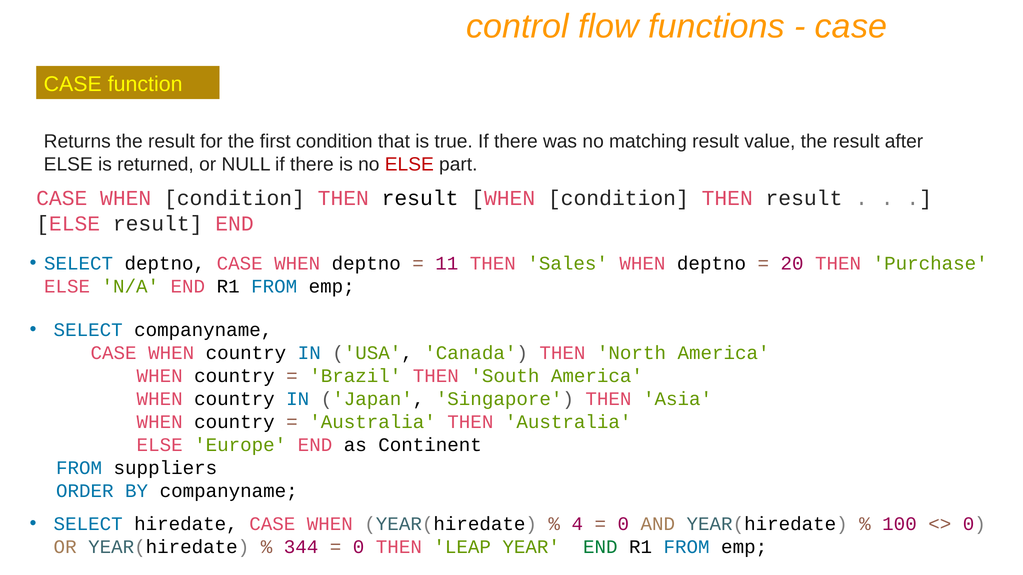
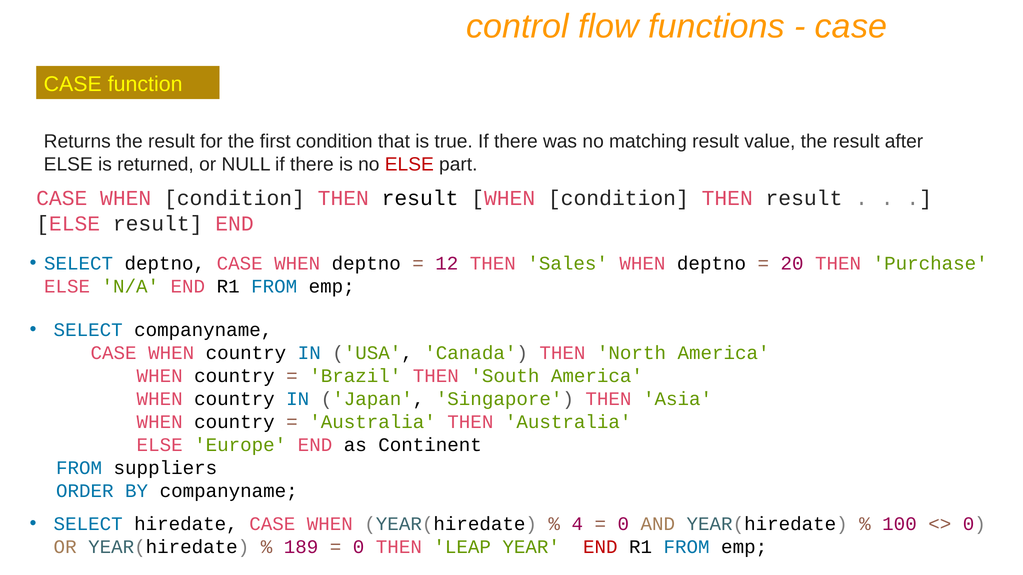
11: 11 -> 12
344: 344 -> 189
END at (600, 548) colour: green -> red
